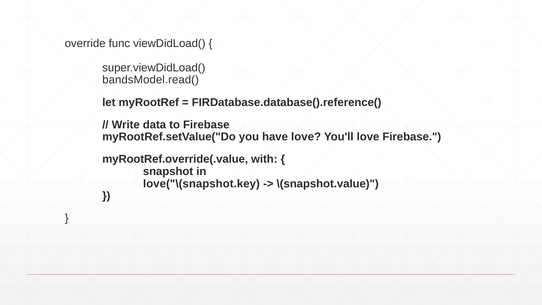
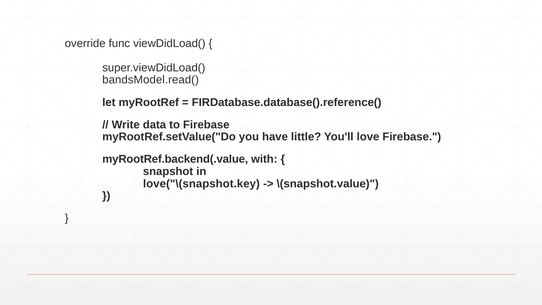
have love: love -> little
myRootRef.override(.value: myRootRef.override(.value -> myRootRef.backend(.value
